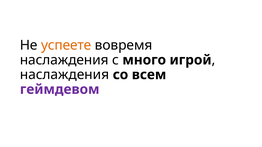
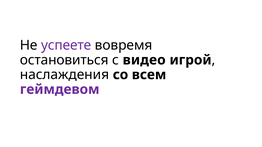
успеете colour: orange -> purple
наслаждения at (64, 60): наслаждения -> остановиться
много: много -> видео
